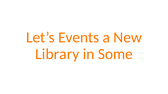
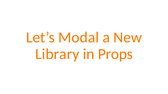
Events: Events -> Modal
Some: Some -> Props
